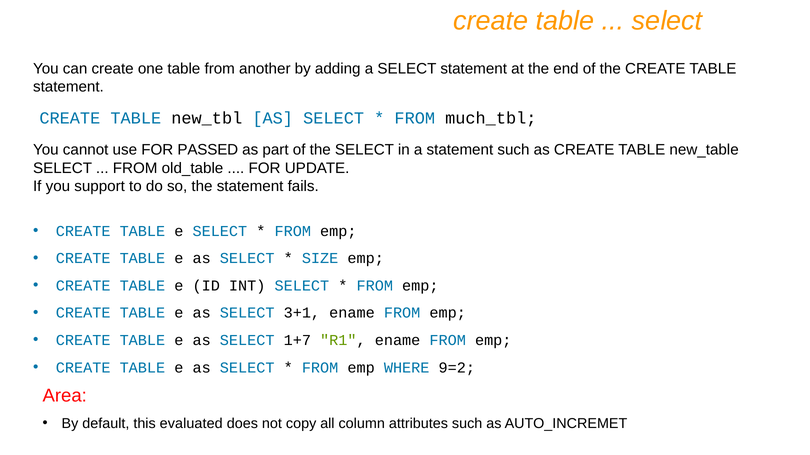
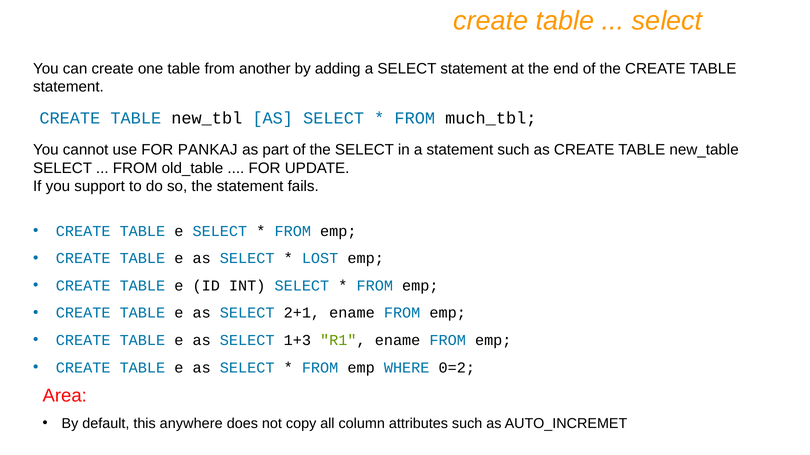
PASSED: PASSED -> PANKAJ
SIZE: SIZE -> LOST
3+1: 3+1 -> 2+1
1+7: 1+7 -> 1+3
9=2: 9=2 -> 0=2
evaluated: evaluated -> anywhere
